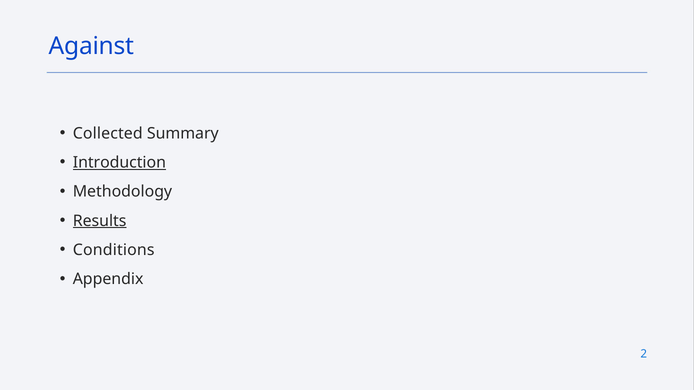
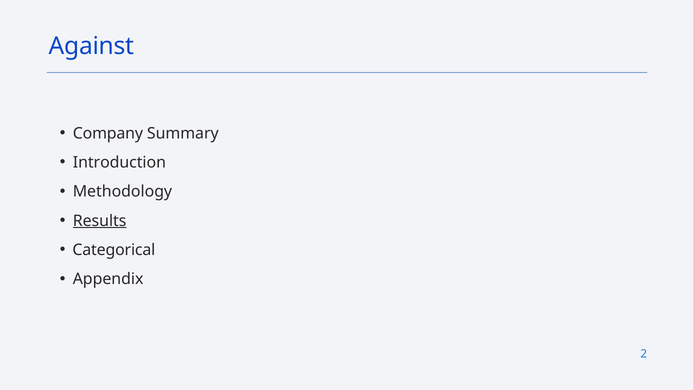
Collected: Collected -> Company
Introduction underline: present -> none
Conditions: Conditions -> Categorical
